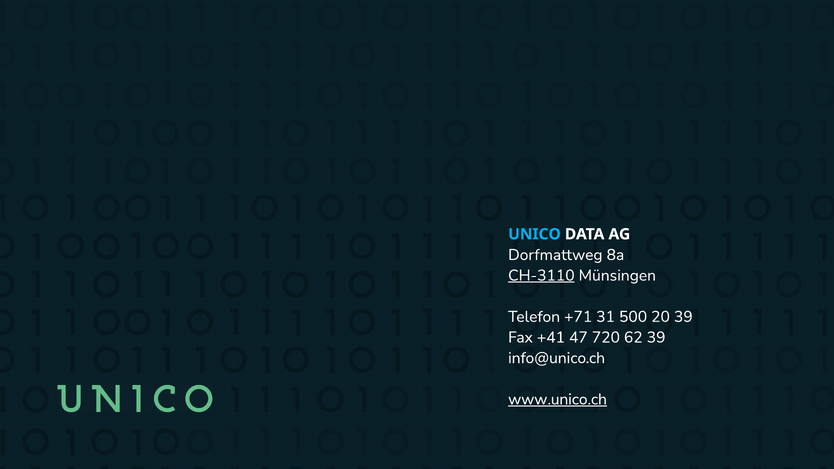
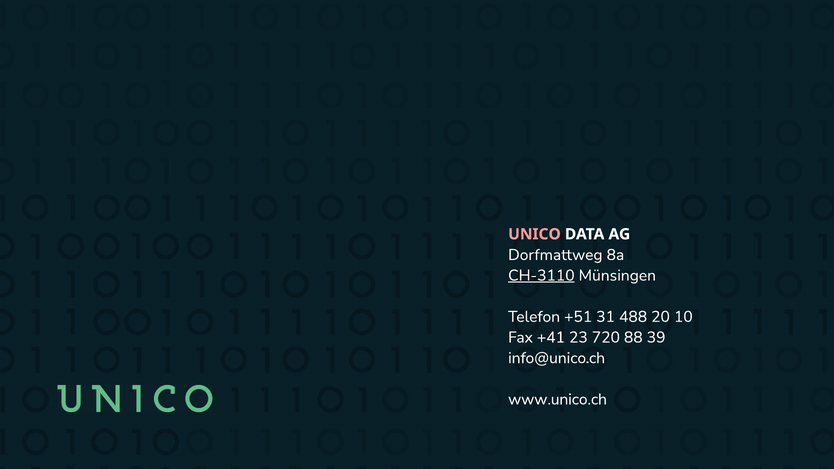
UNICO colour: light blue -> pink
+71: +71 -> +51
500: 500 -> 488
20 39: 39 -> 10
47: 47 -> 23
62: 62 -> 88
www.unico.ch underline: present -> none
